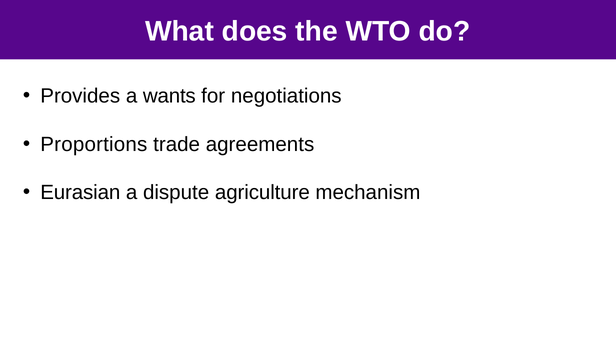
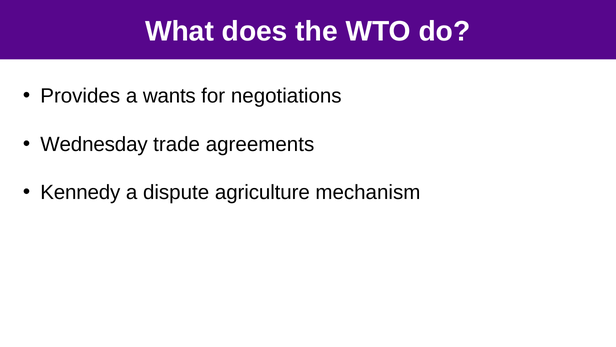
Proportions: Proportions -> Wednesday
Eurasian: Eurasian -> Kennedy
